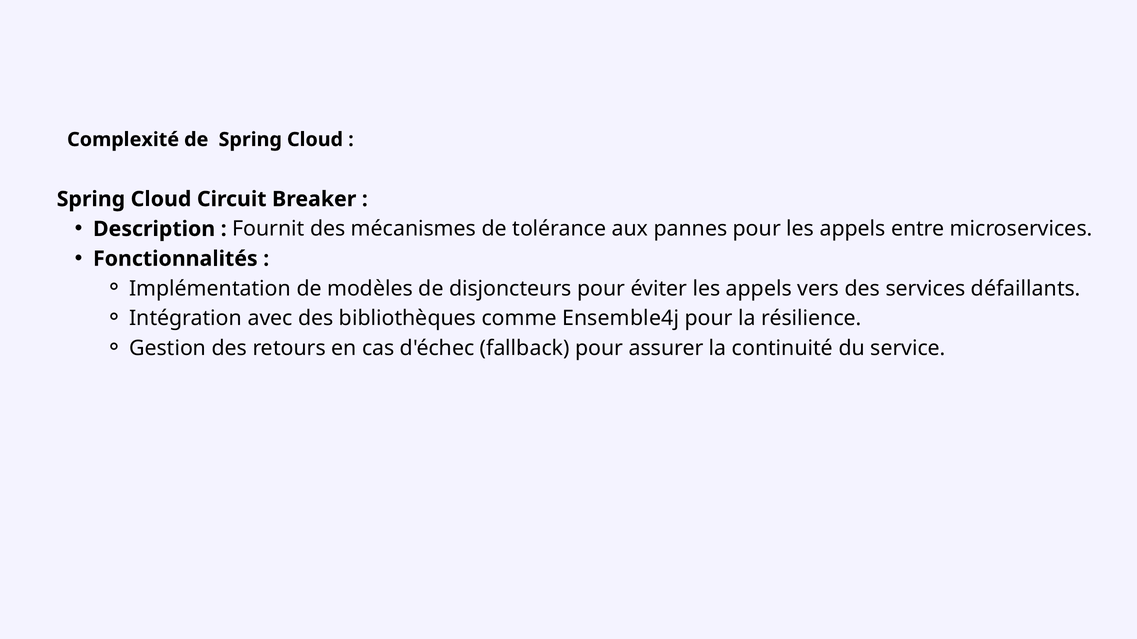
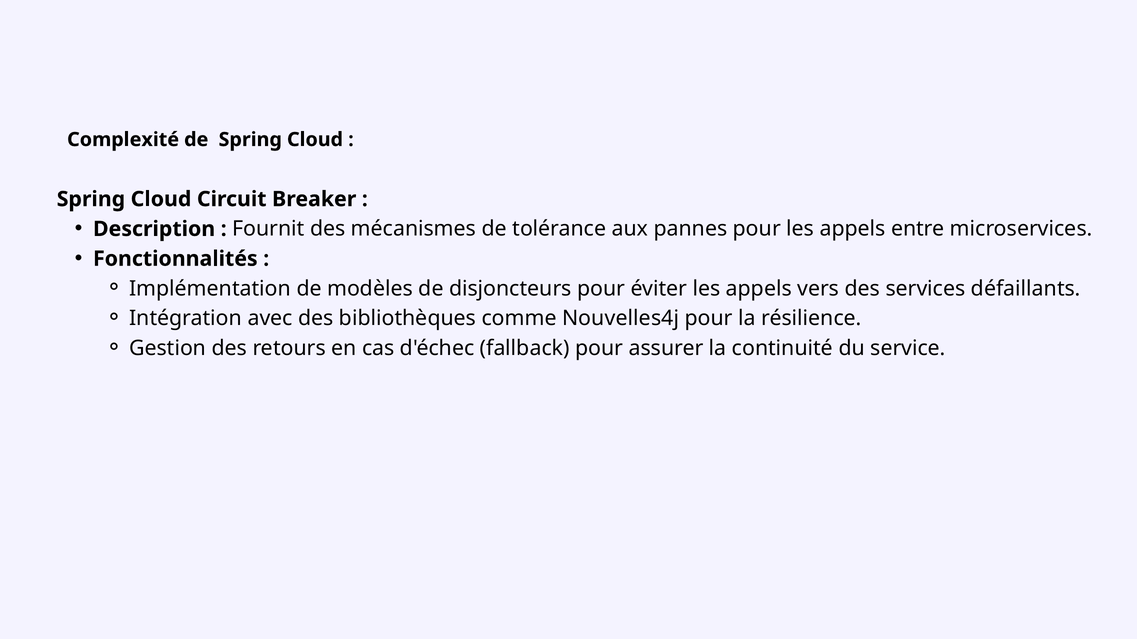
Ensemble4j: Ensemble4j -> Nouvelles4j
